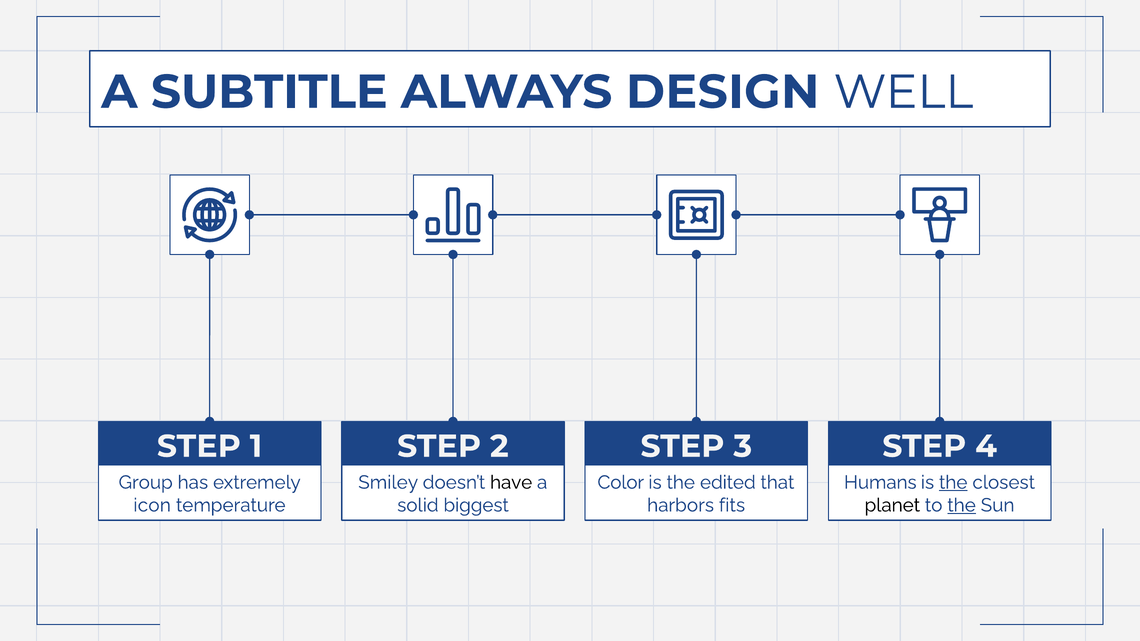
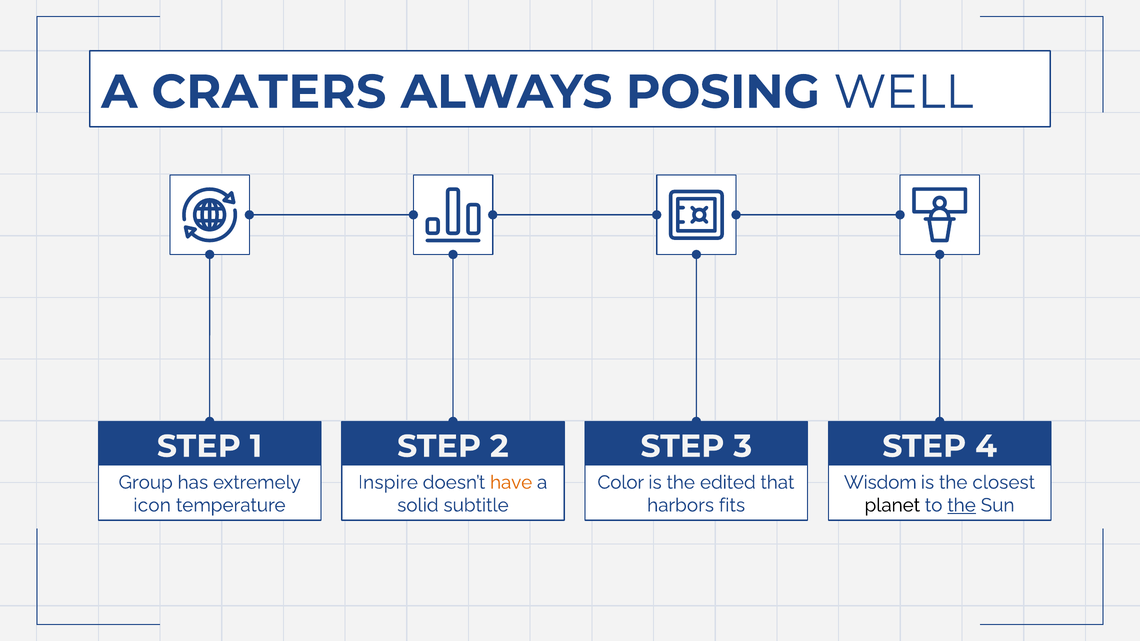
SUBTITLE: SUBTITLE -> CRATERS
DESIGN: DESIGN -> POSING
Smiley: Smiley -> Inspire
have colour: black -> orange
Humans: Humans -> Wisdom
the at (953, 483) underline: present -> none
biggest: biggest -> subtitle
